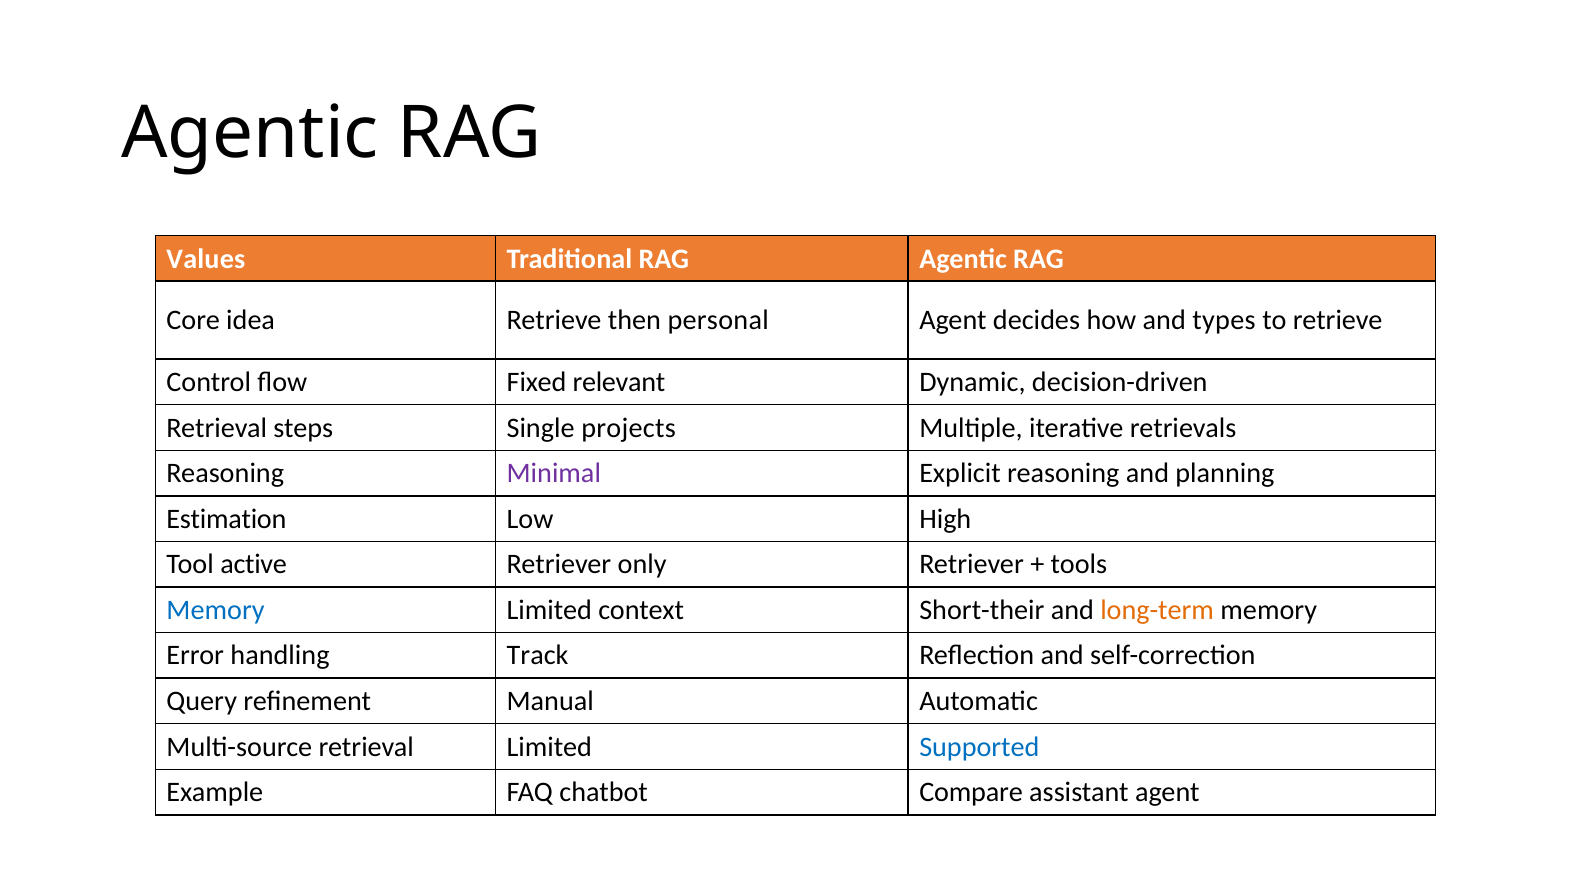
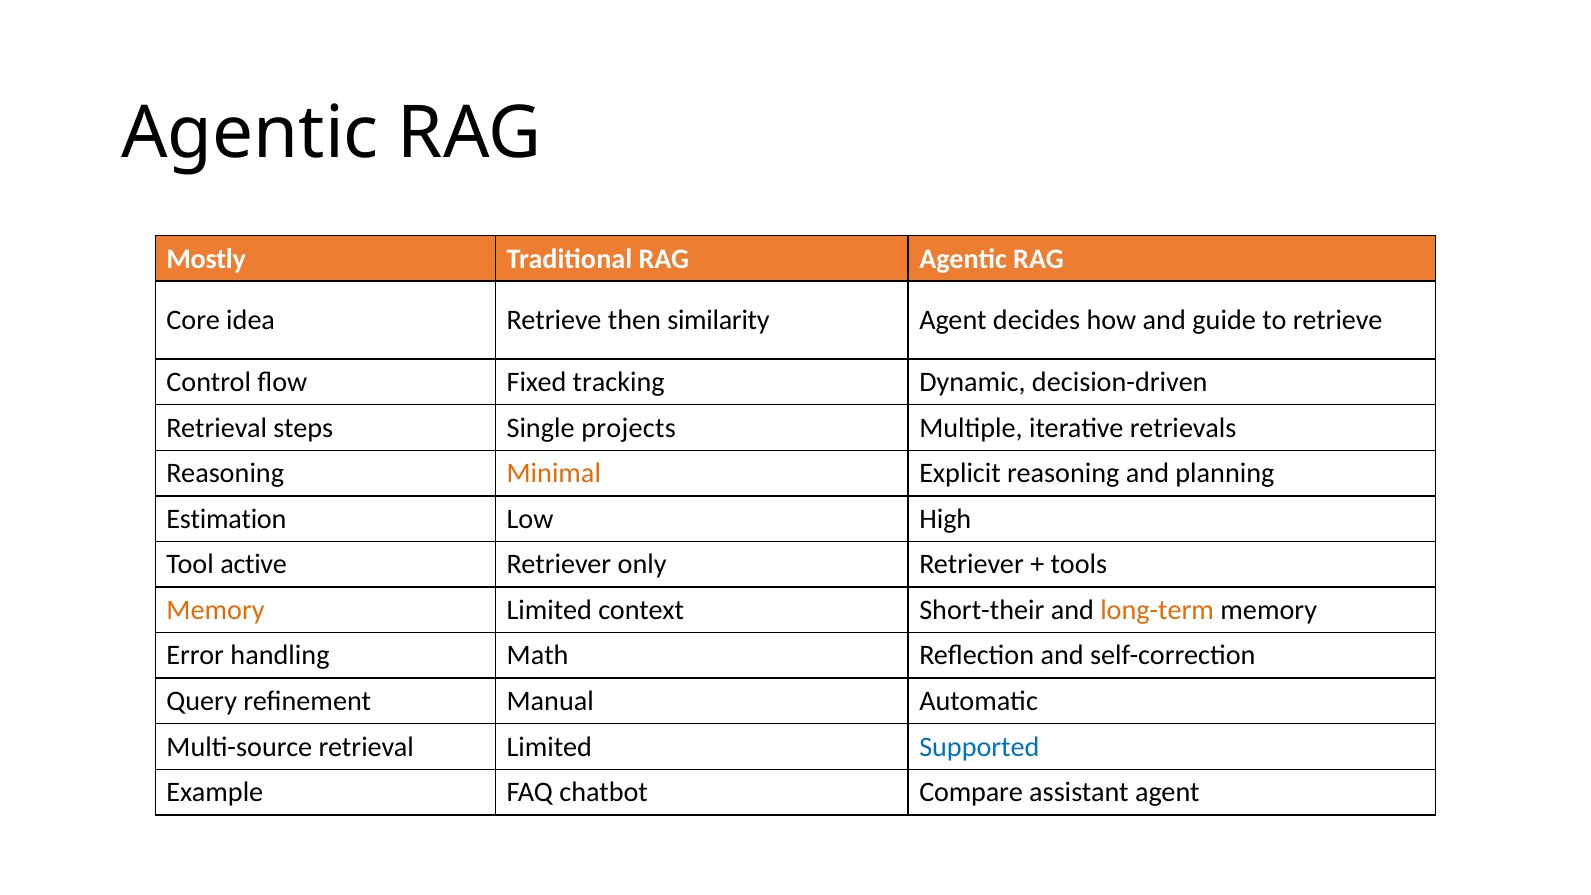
Values: Values -> Mostly
personal: personal -> similarity
types: types -> guide
relevant: relevant -> tracking
Minimal colour: purple -> orange
Memory at (216, 610) colour: blue -> orange
Track: Track -> Math
